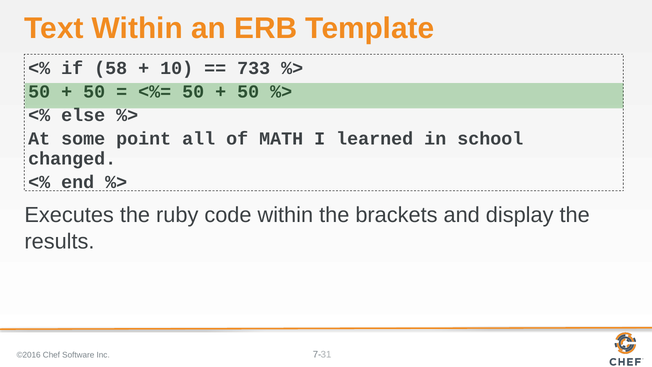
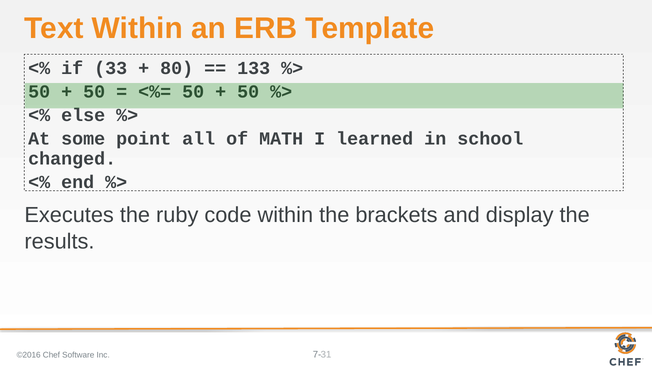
58: 58 -> 33
10: 10 -> 80
733: 733 -> 133
